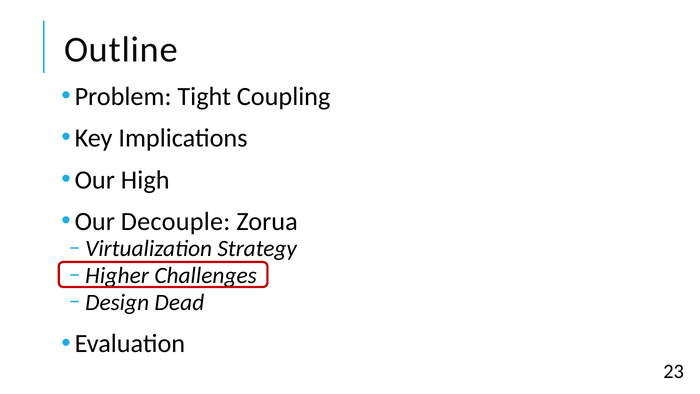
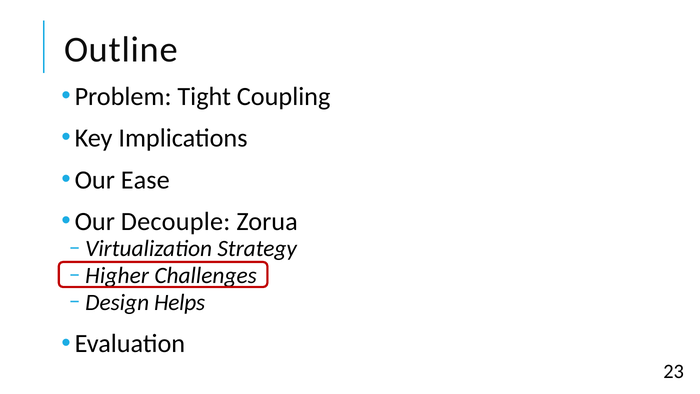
High: High -> Ease
Dead: Dead -> Helps
